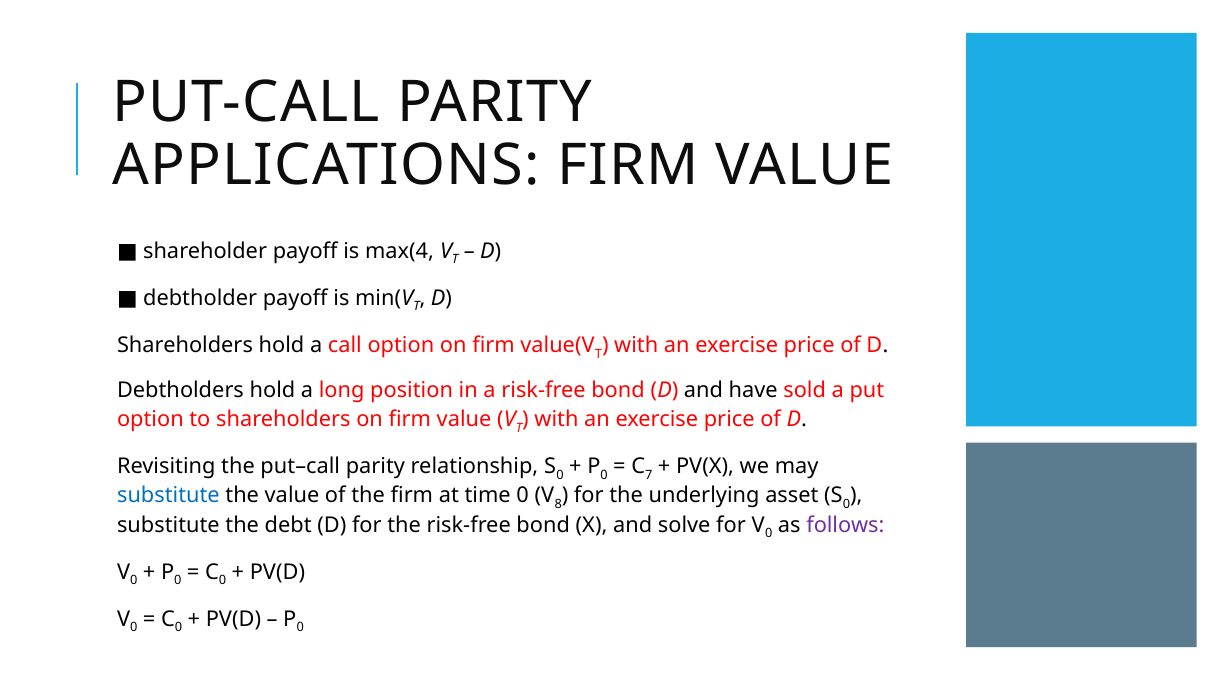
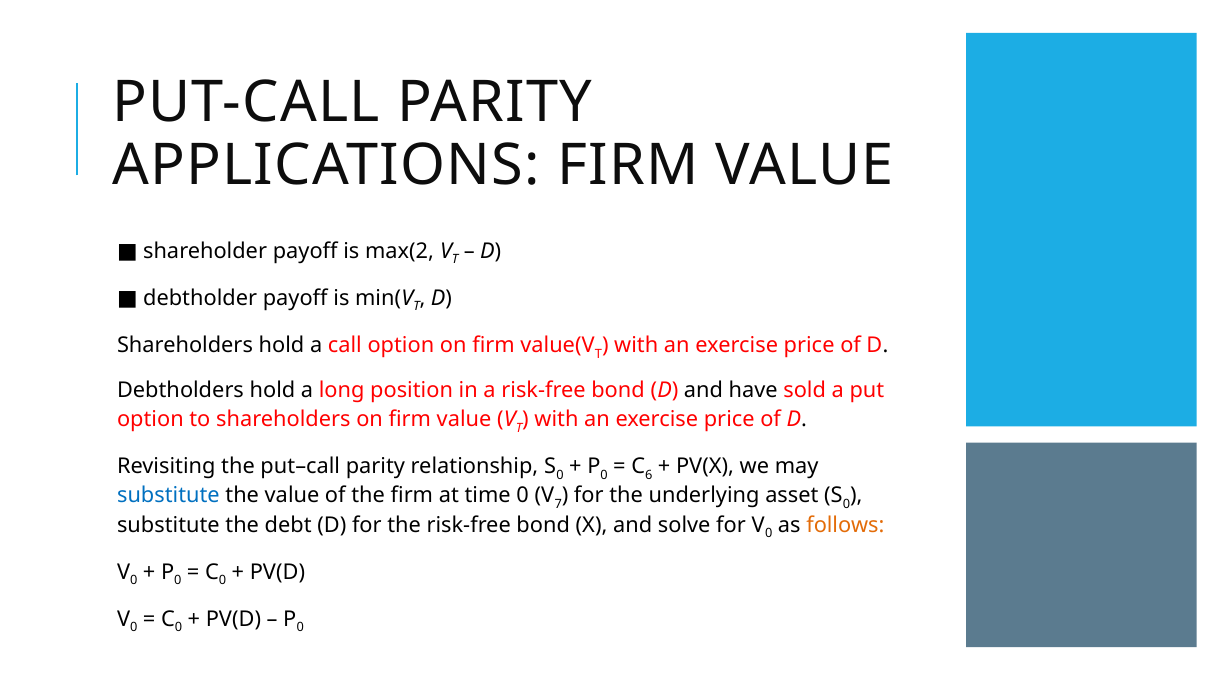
max(4: max(4 -> max(2
7: 7 -> 6
8: 8 -> 7
follows colour: purple -> orange
